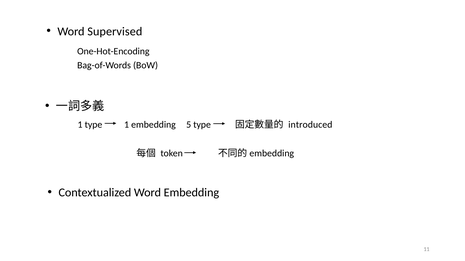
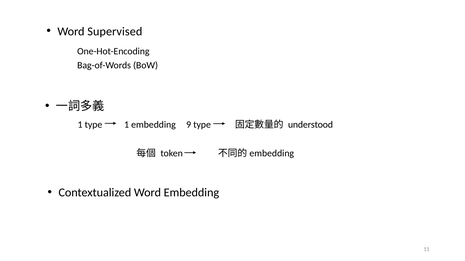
5: 5 -> 9
introduced: introduced -> understood
